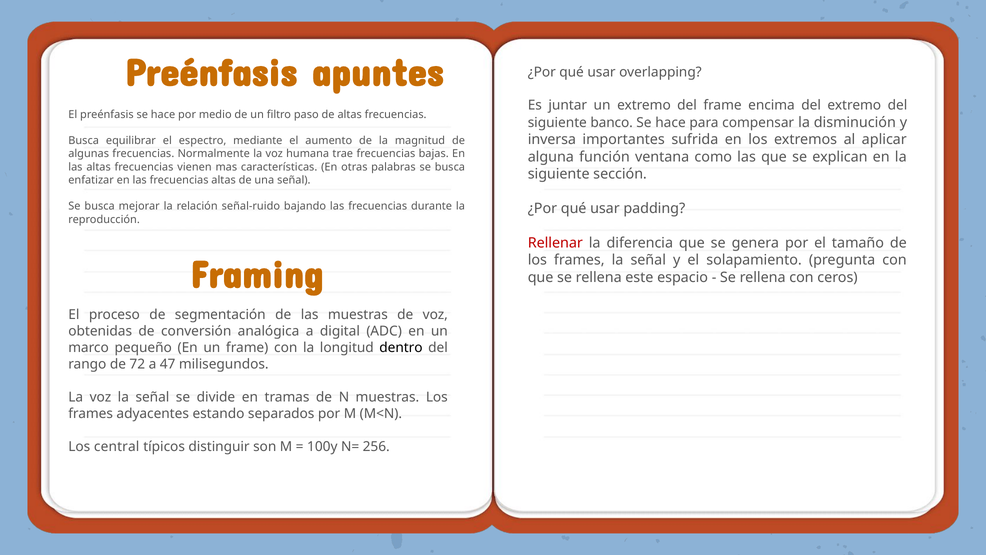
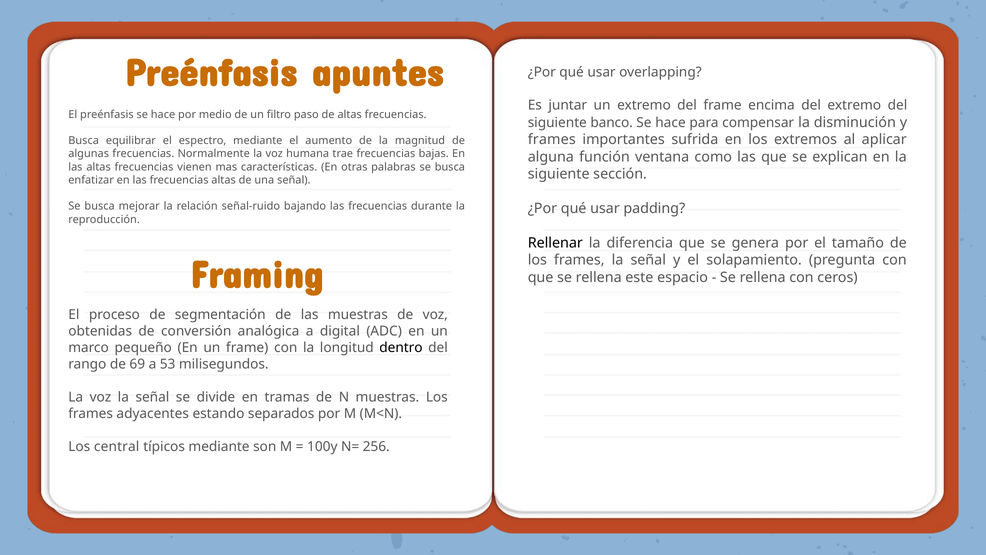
inversa at (552, 139): inversa -> frames
Rellenar colour: red -> black
72: 72 -> 69
47: 47 -> 53
típicos distinguir: distinguir -> mediante
